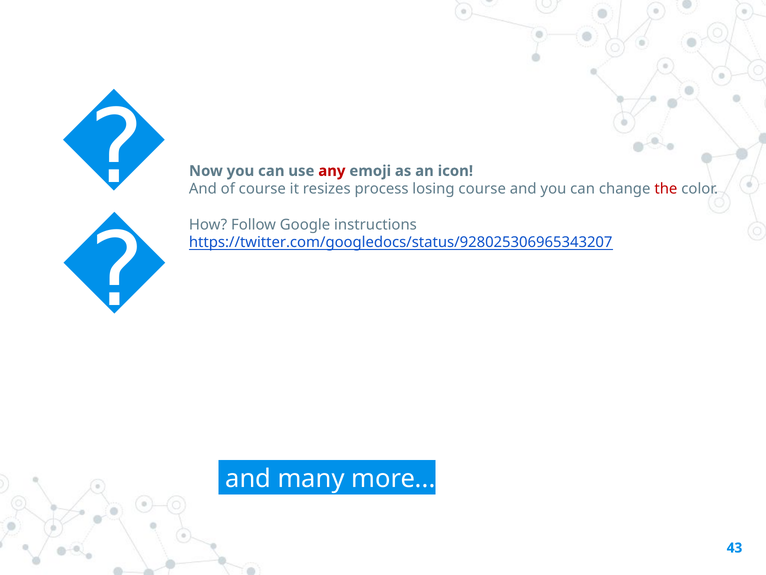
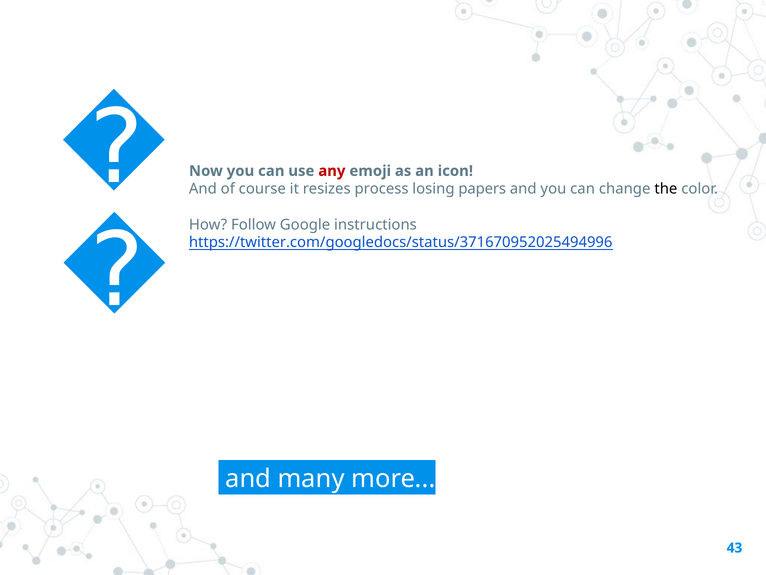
losing course: course -> papers
the colour: red -> black
https://twitter.com/googledocs/status/928025306965343207: https://twitter.com/googledocs/status/928025306965343207 -> https://twitter.com/googledocs/status/371670952025494996
